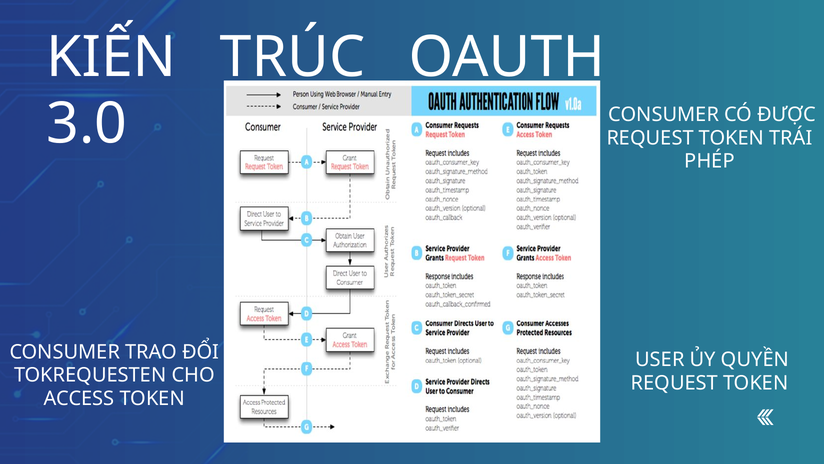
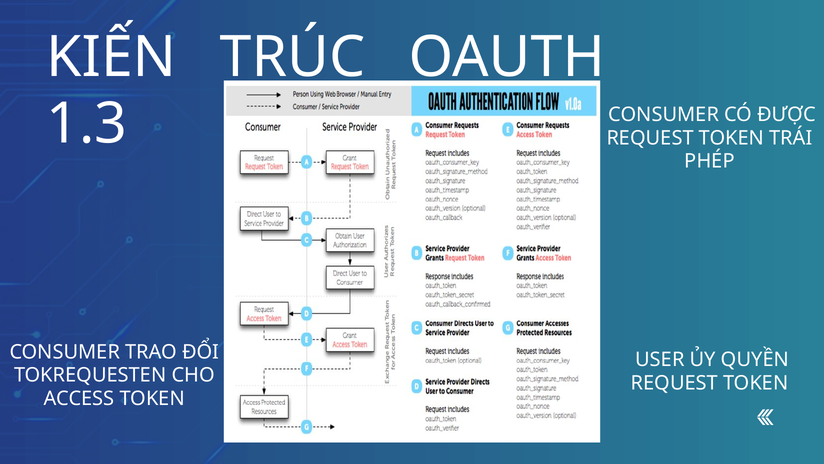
3.0: 3.0 -> 1.3
